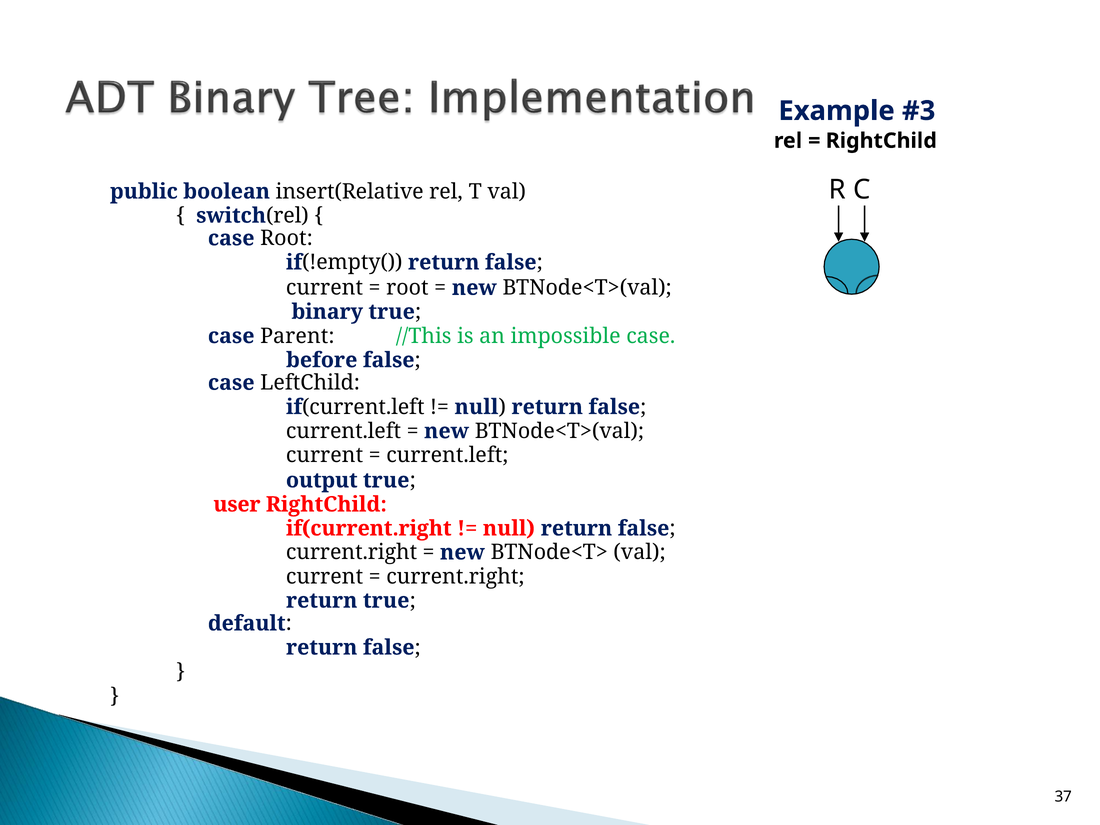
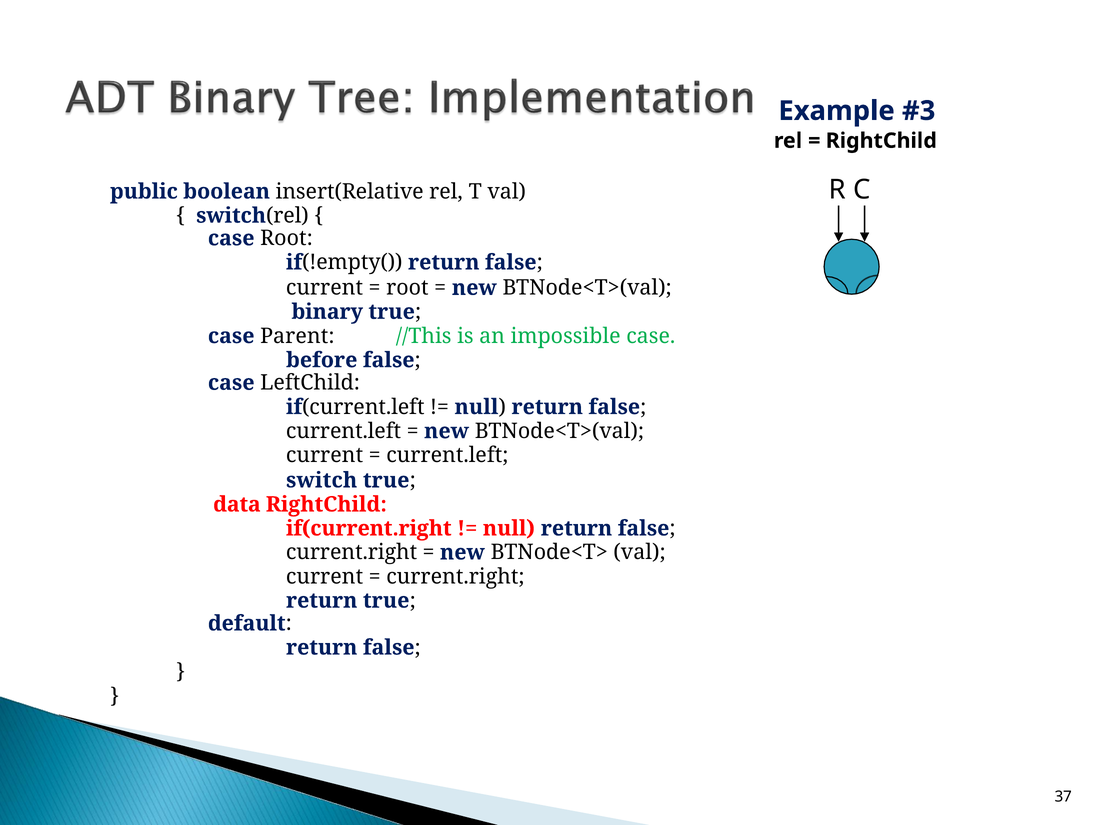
output: output -> switch
user: user -> data
